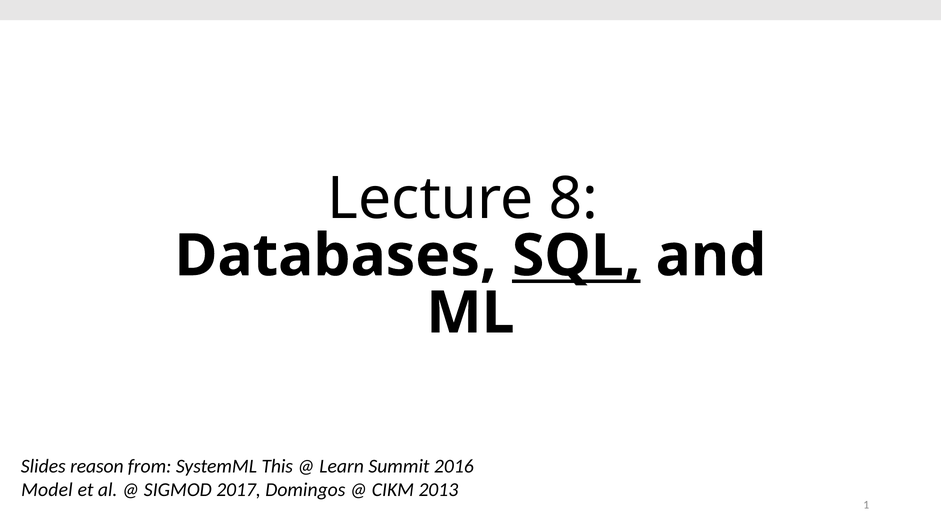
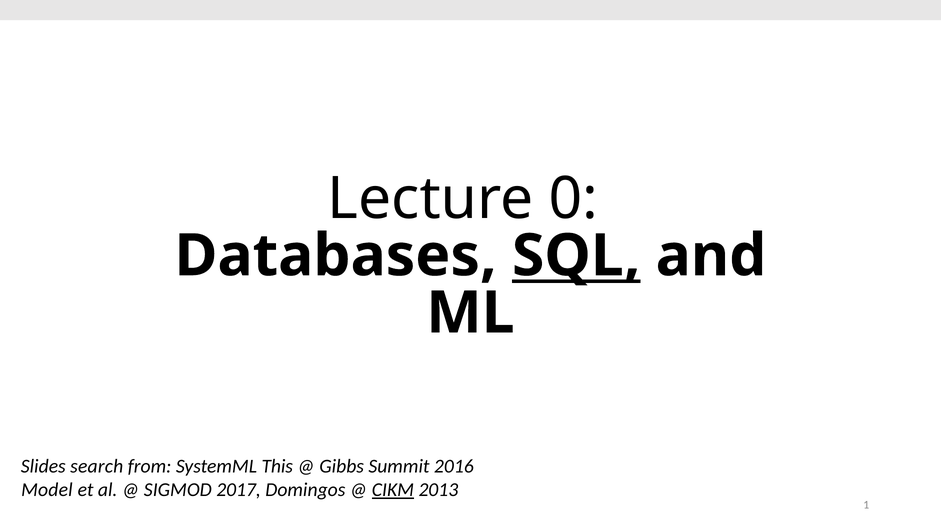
8: 8 -> 0
reason: reason -> search
Learn: Learn -> Gibbs
CIKM underline: none -> present
